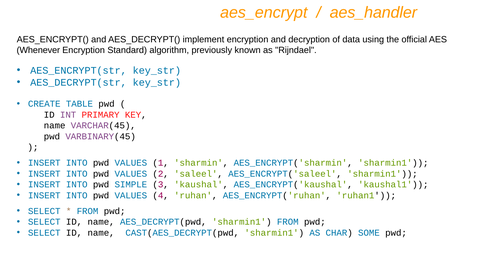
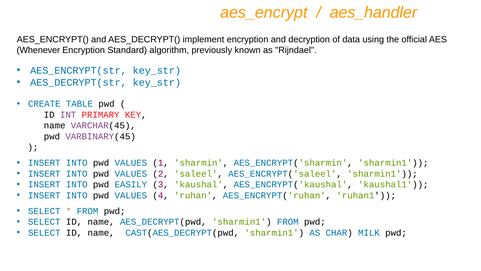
SIMPLE: SIMPLE -> EASILY
SOME: SOME -> MILK
